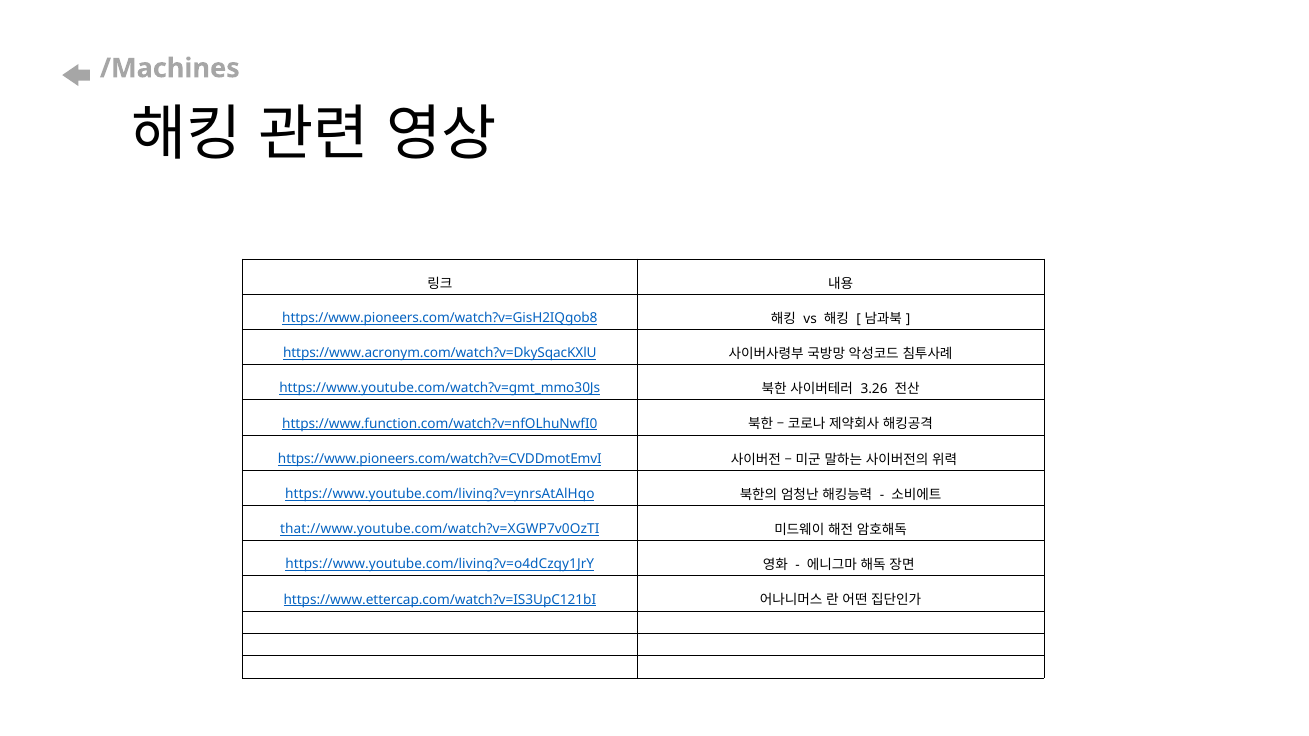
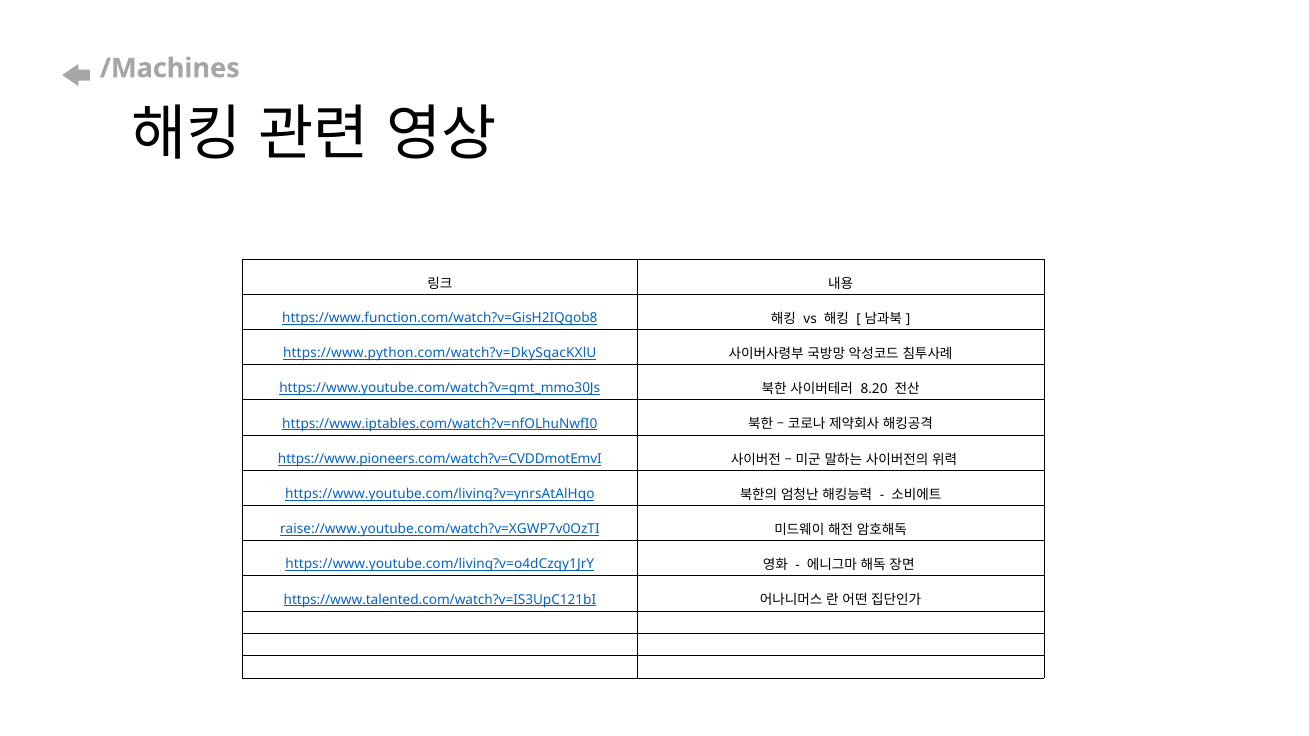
https://www.pioneers.com/watch?v=GisH2IQgob8: https://www.pioneers.com/watch?v=GisH2IQgob8 -> https://www.function.com/watch?v=GisH2IQgob8
https://www.acronym.com/watch?v=DkySqacKXlU: https://www.acronym.com/watch?v=DkySqacKXlU -> https://www.python.com/watch?v=DkySqacKXlU
3.26: 3.26 -> 8.20
https://www.function.com/watch?v=nfOLhuNwfI0: https://www.function.com/watch?v=nfOLhuNwfI0 -> https://www.iptables.com/watch?v=nfOLhuNwfI0
that://www.youtube.com/watch?v=XGWP7v0OzTI: that://www.youtube.com/watch?v=XGWP7v0OzTI -> raise://www.youtube.com/watch?v=XGWP7v0OzTI
https://www.ettercap.com/watch?v=IS3UpC121bI: https://www.ettercap.com/watch?v=IS3UpC121bI -> https://www.talented.com/watch?v=IS3UpC121bI
